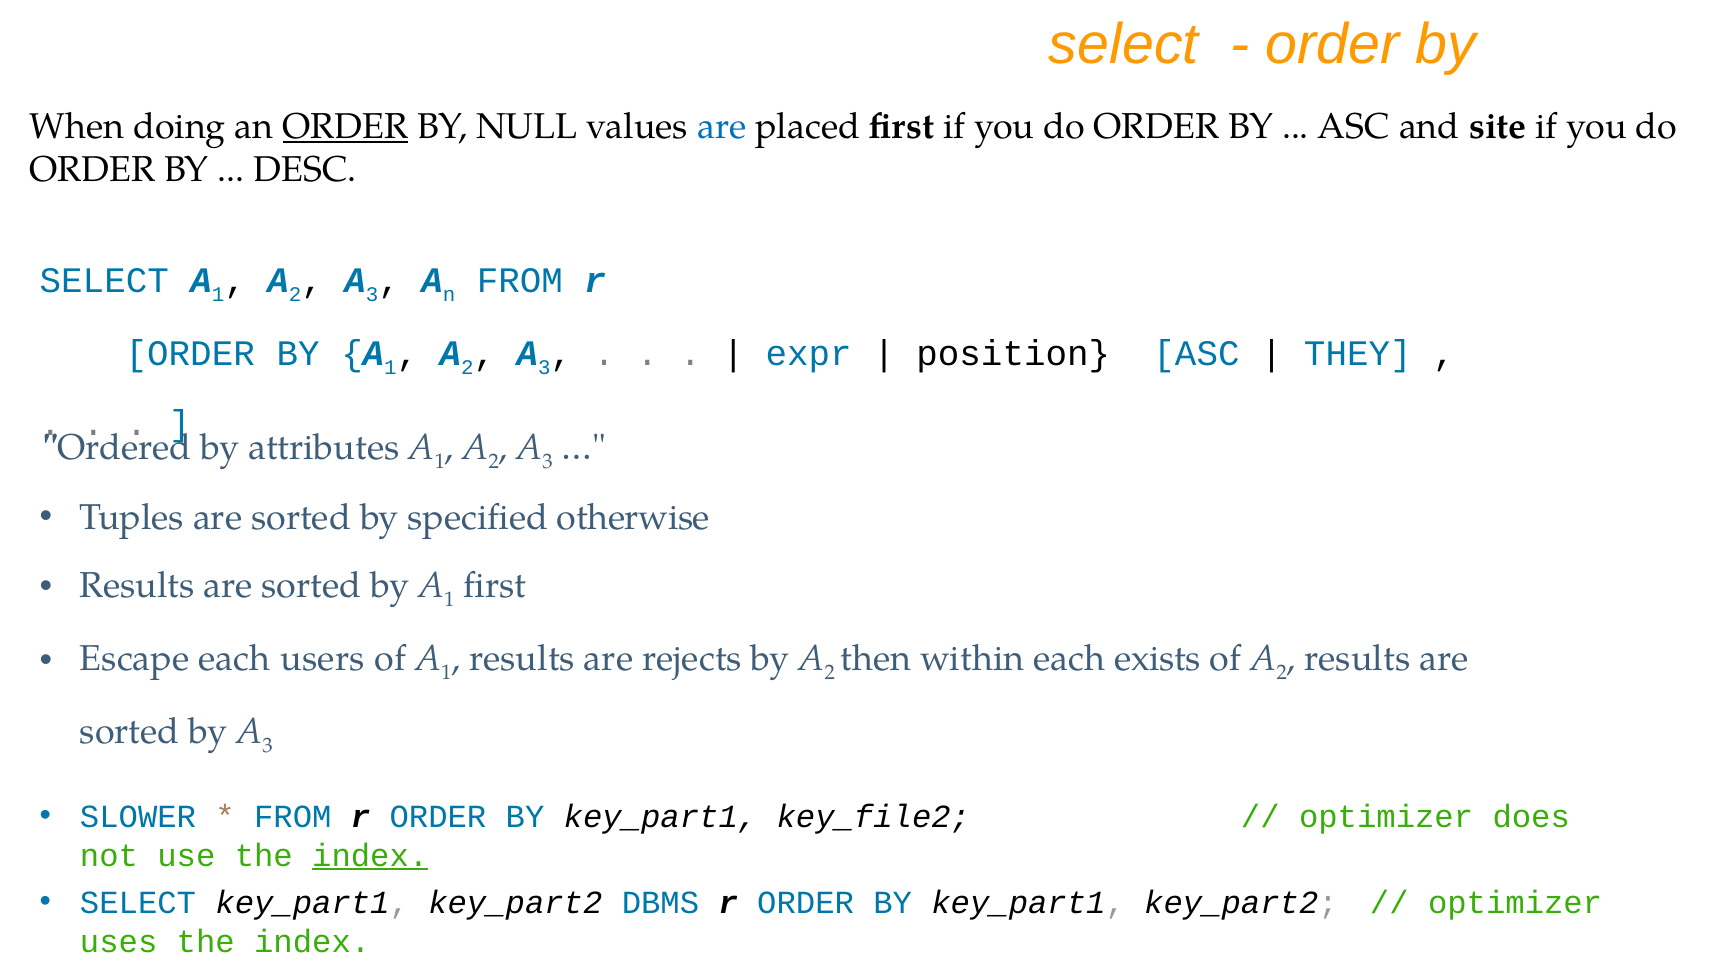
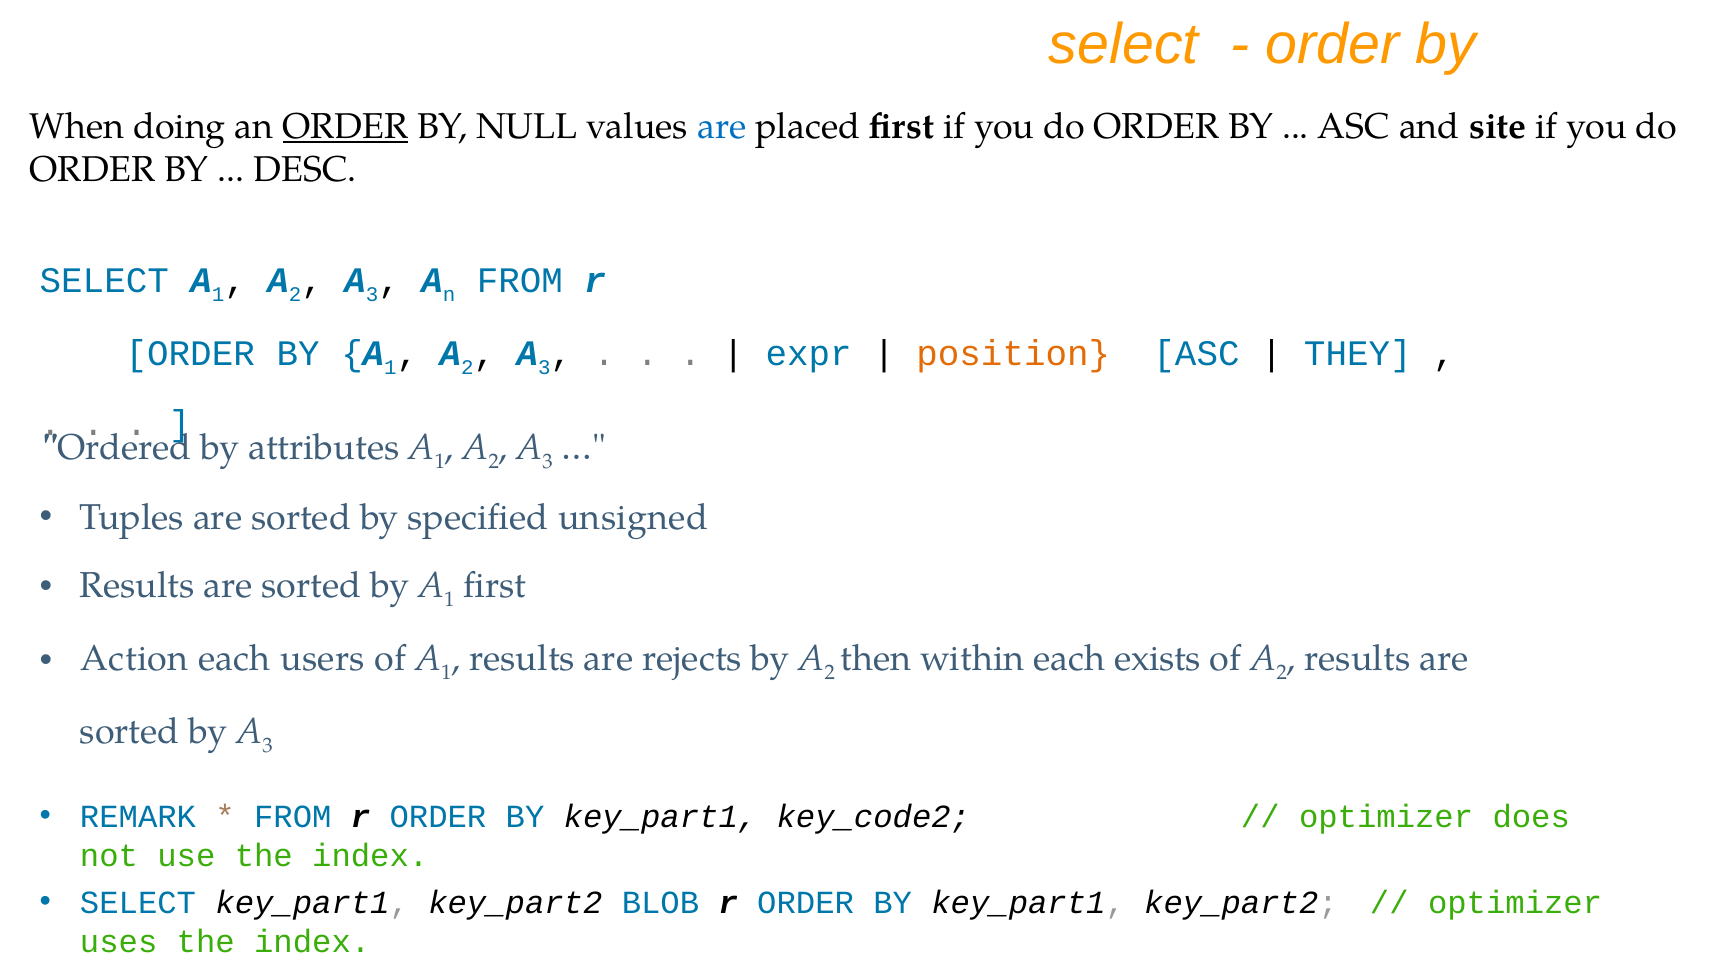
position colour: black -> orange
otherwise: otherwise -> unsigned
Escape: Escape -> Action
SLOWER: SLOWER -> REMARK
key_file2: key_file2 -> key_code2
index at (370, 855) underline: present -> none
DBMS: DBMS -> BLOB
